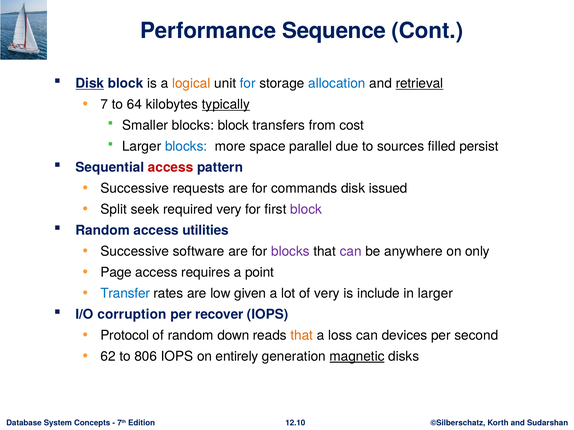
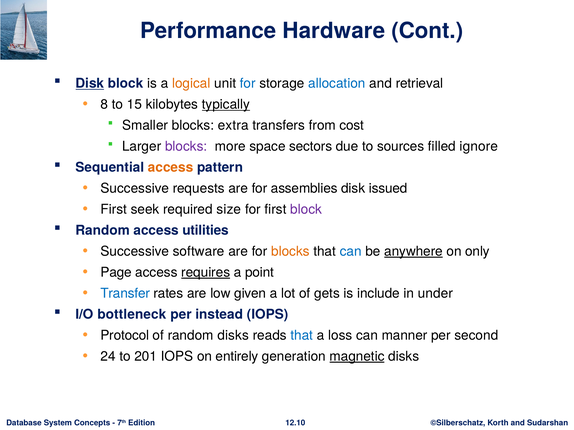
Sequence: Sequence -> Hardware
retrieval underline: present -> none
7: 7 -> 8
64: 64 -> 15
blocks block: block -> extra
blocks at (186, 147) colour: blue -> purple
parallel: parallel -> sectors
persist: persist -> ignore
access at (171, 168) colour: red -> orange
commands: commands -> assemblies
Split at (114, 210): Split -> First
required very: very -> size
blocks at (290, 252) colour: purple -> orange
can at (351, 252) colour: purple -> blue
anywhere underline: none -> present
requires underline: none -> present
of very: very -> gets
in larger: larger -> under
corruption: corruption -> bottleneck
recover: recover -> instead
random down: down -> disks
that at (302, 336) colour: orange -> blue
devices: devices -> manner
62: 62 -> 24
806: 806 -> 201
